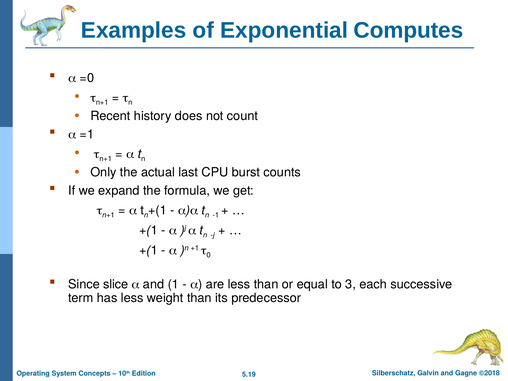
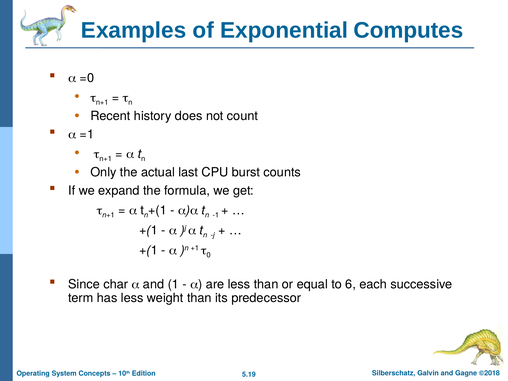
slice: slice -> char
3: 3 -> 6
